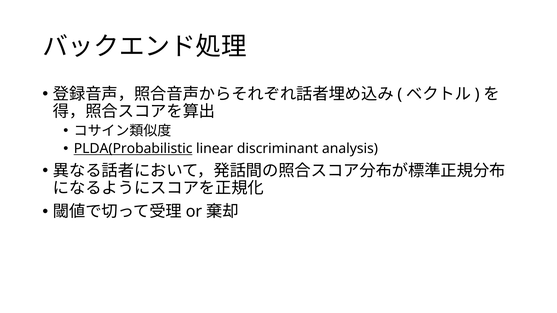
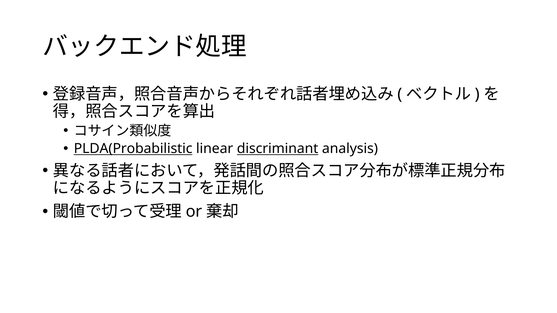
discriminant underline: none -> present
